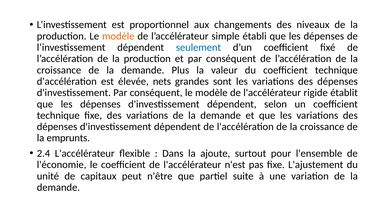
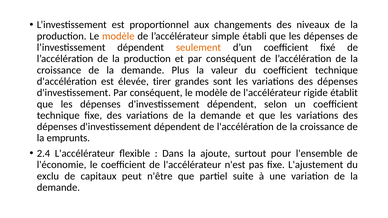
seulement colour: blue -> orange
nets: nets -> tirer
unité: unité -> exclu
